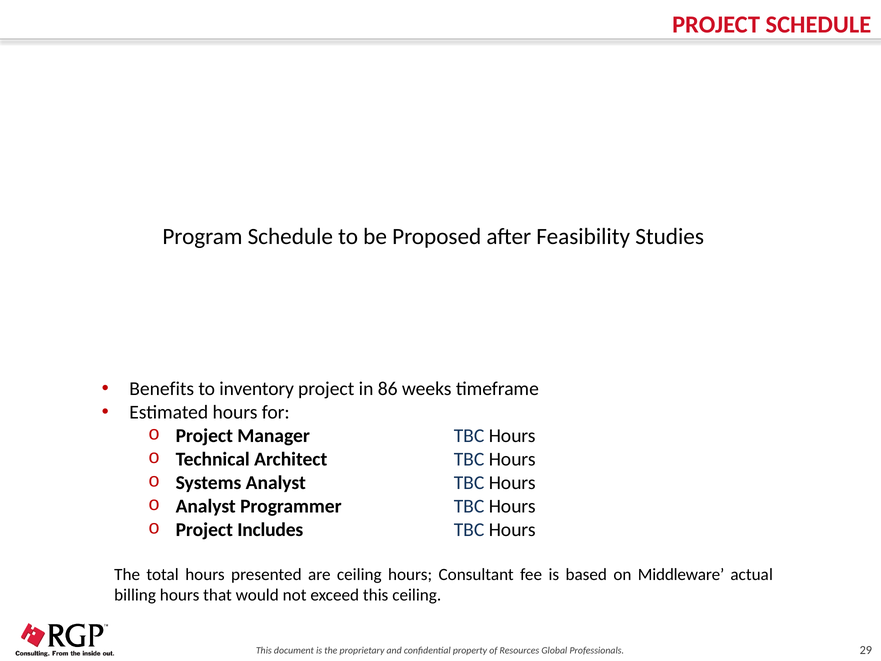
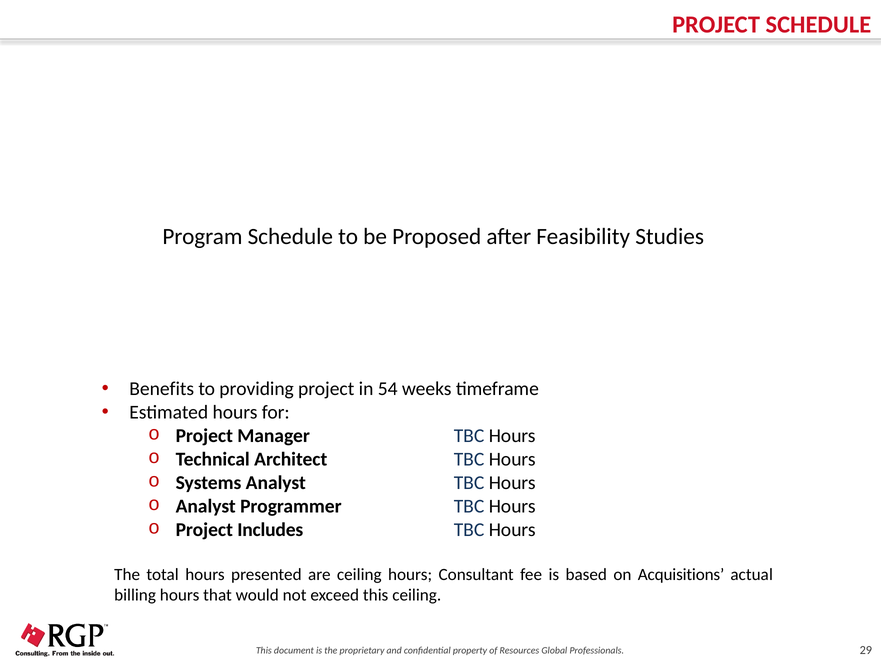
inventory: inventory -> providing
86: 86 -> 54
Middleware: Middleware -> Acquisitions
